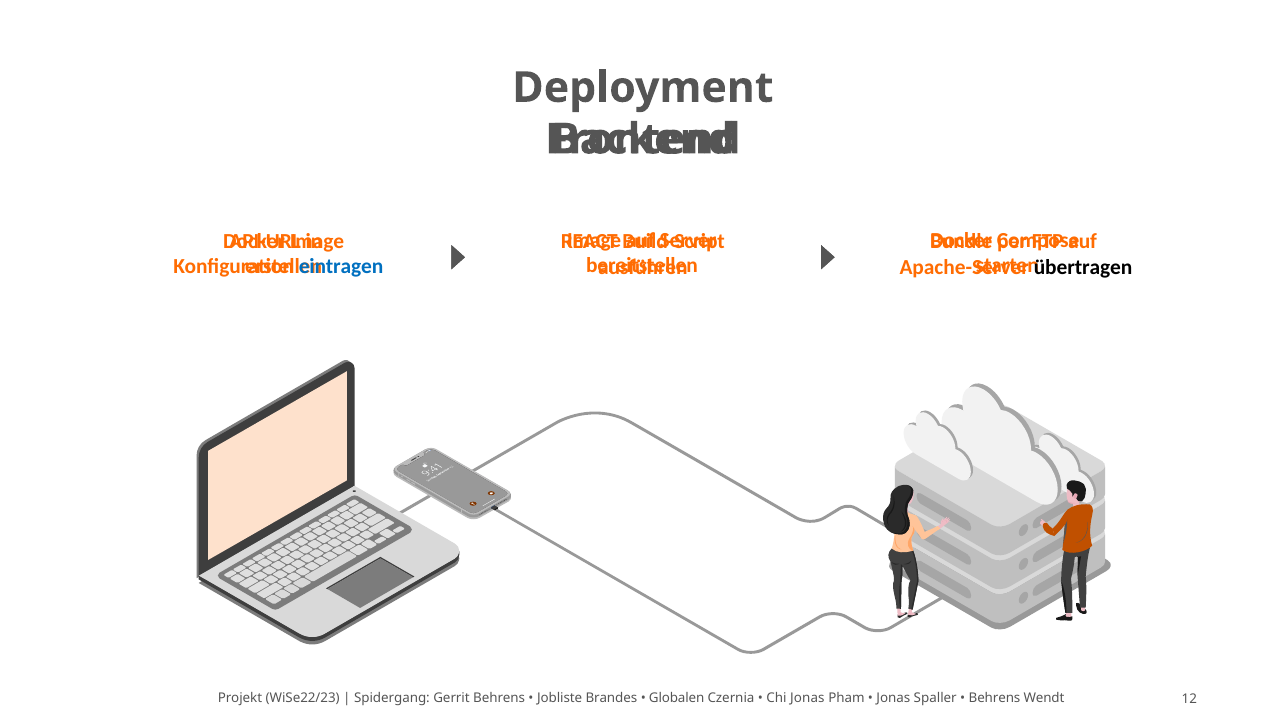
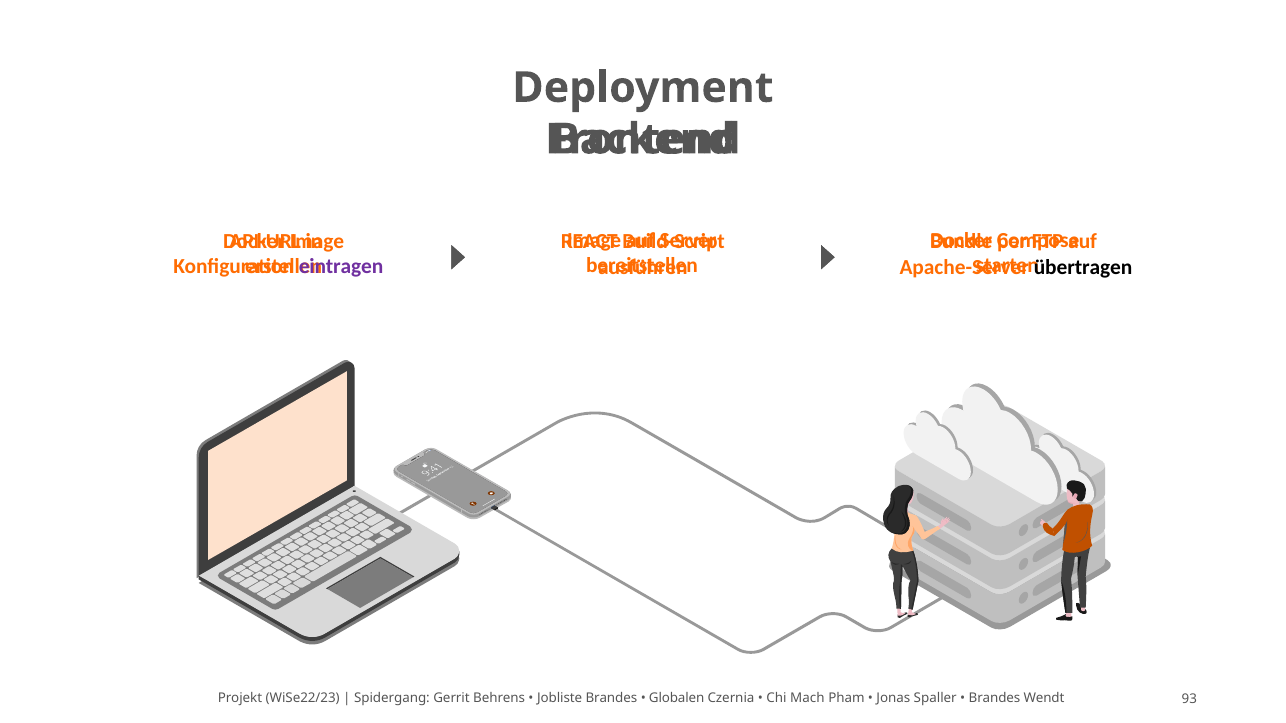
eintragen colour: blue -> purple
Chi Jonas: Jonas -> Mach
Behrens at (995, 699): Behrens -> Brandes
12: 12 -> 93
